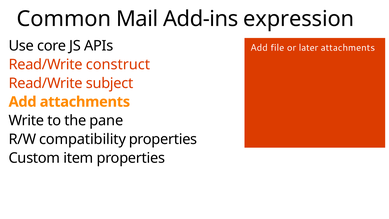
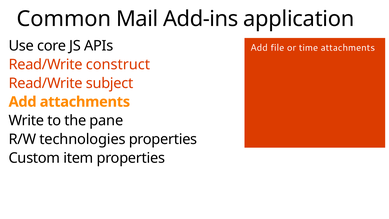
expression: expression -> application
later: later -> time
compatibility: compatibility -> technologies
